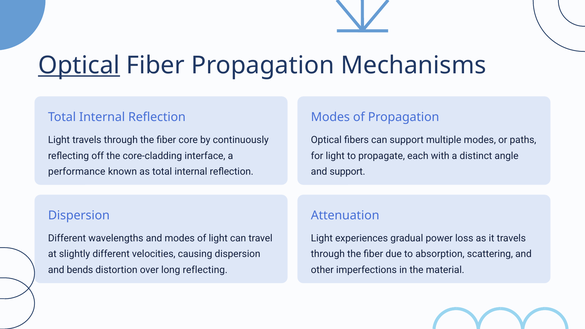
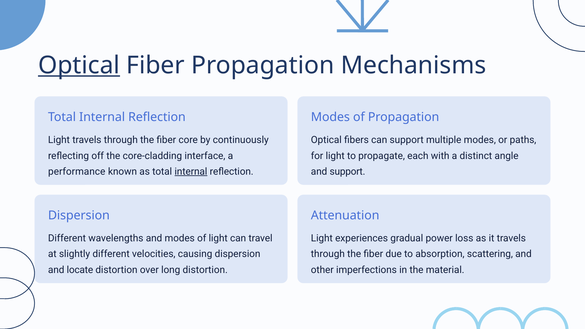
internal at (191, 172) underline: none -> present
bends: bends -> locate
long reflecting: reflecting -> distortion
